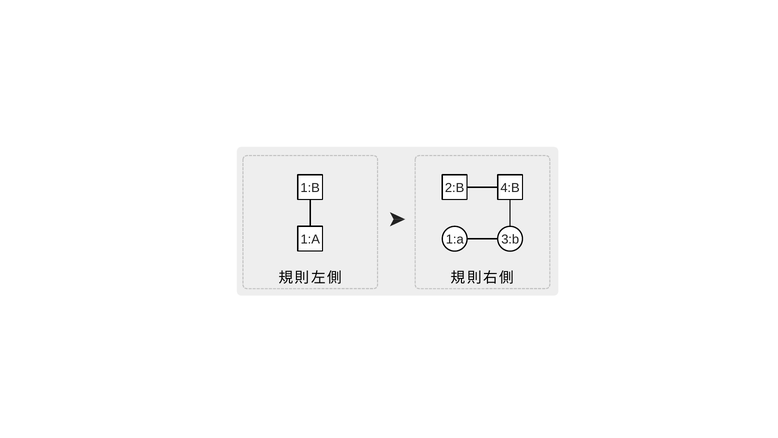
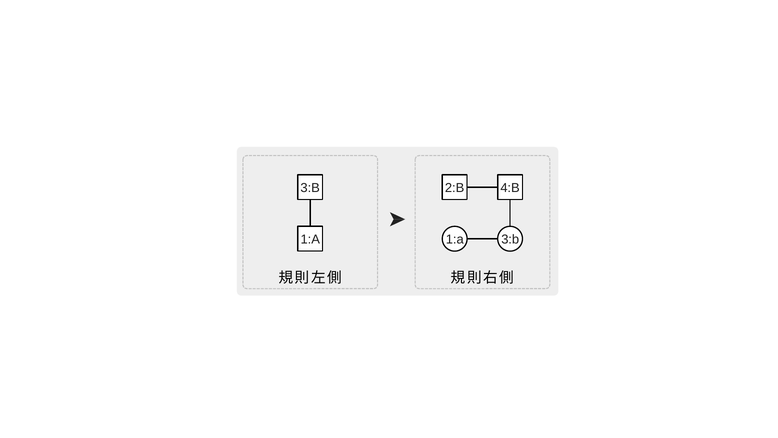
1:B at (310, 188): 1:B -> 3:B
